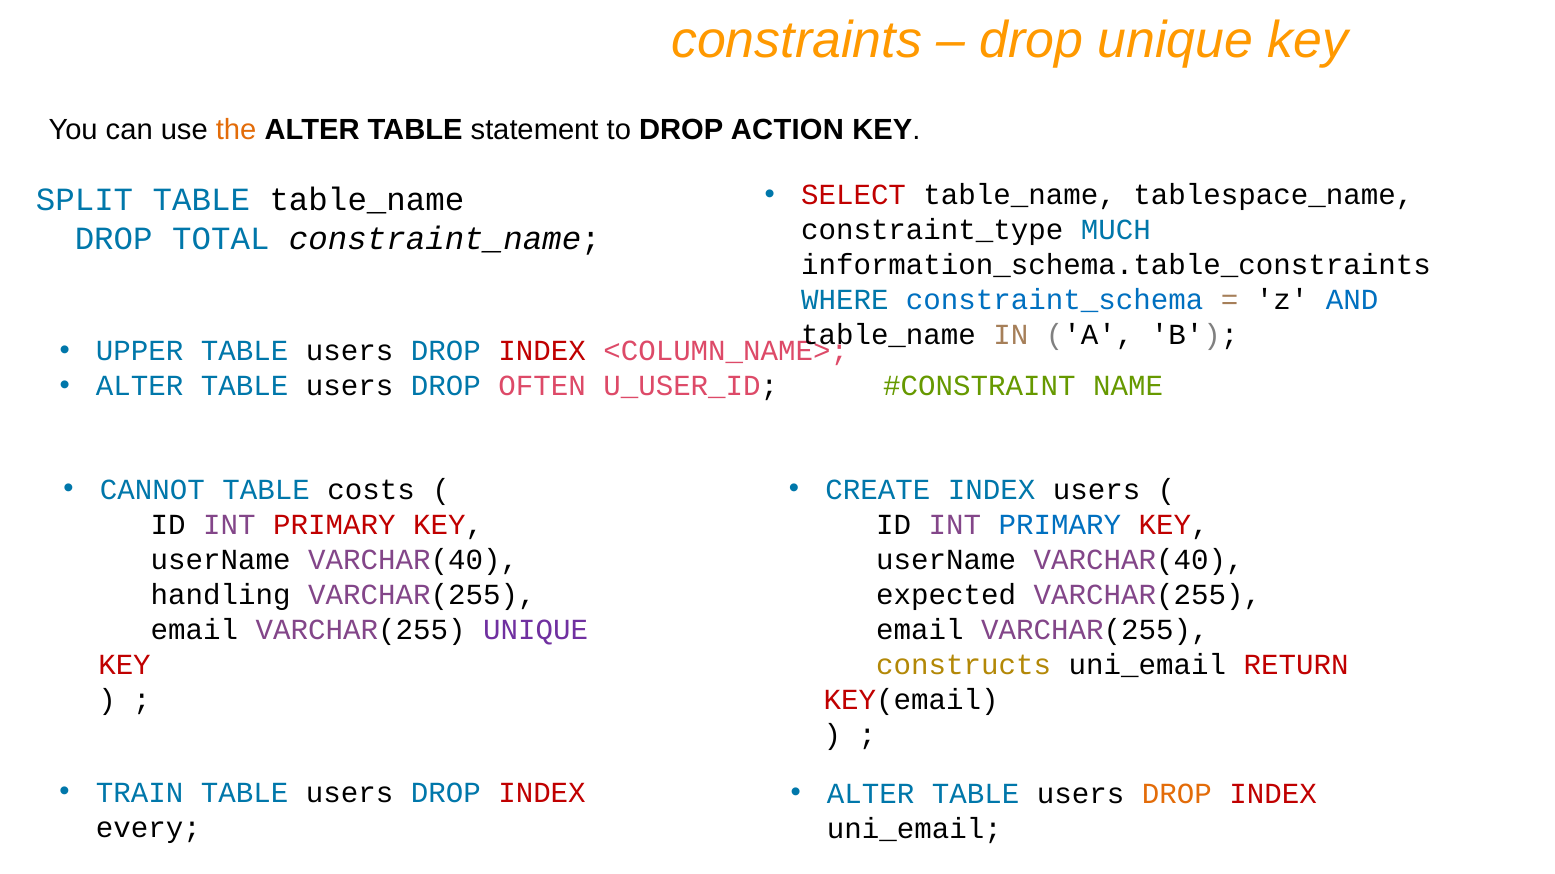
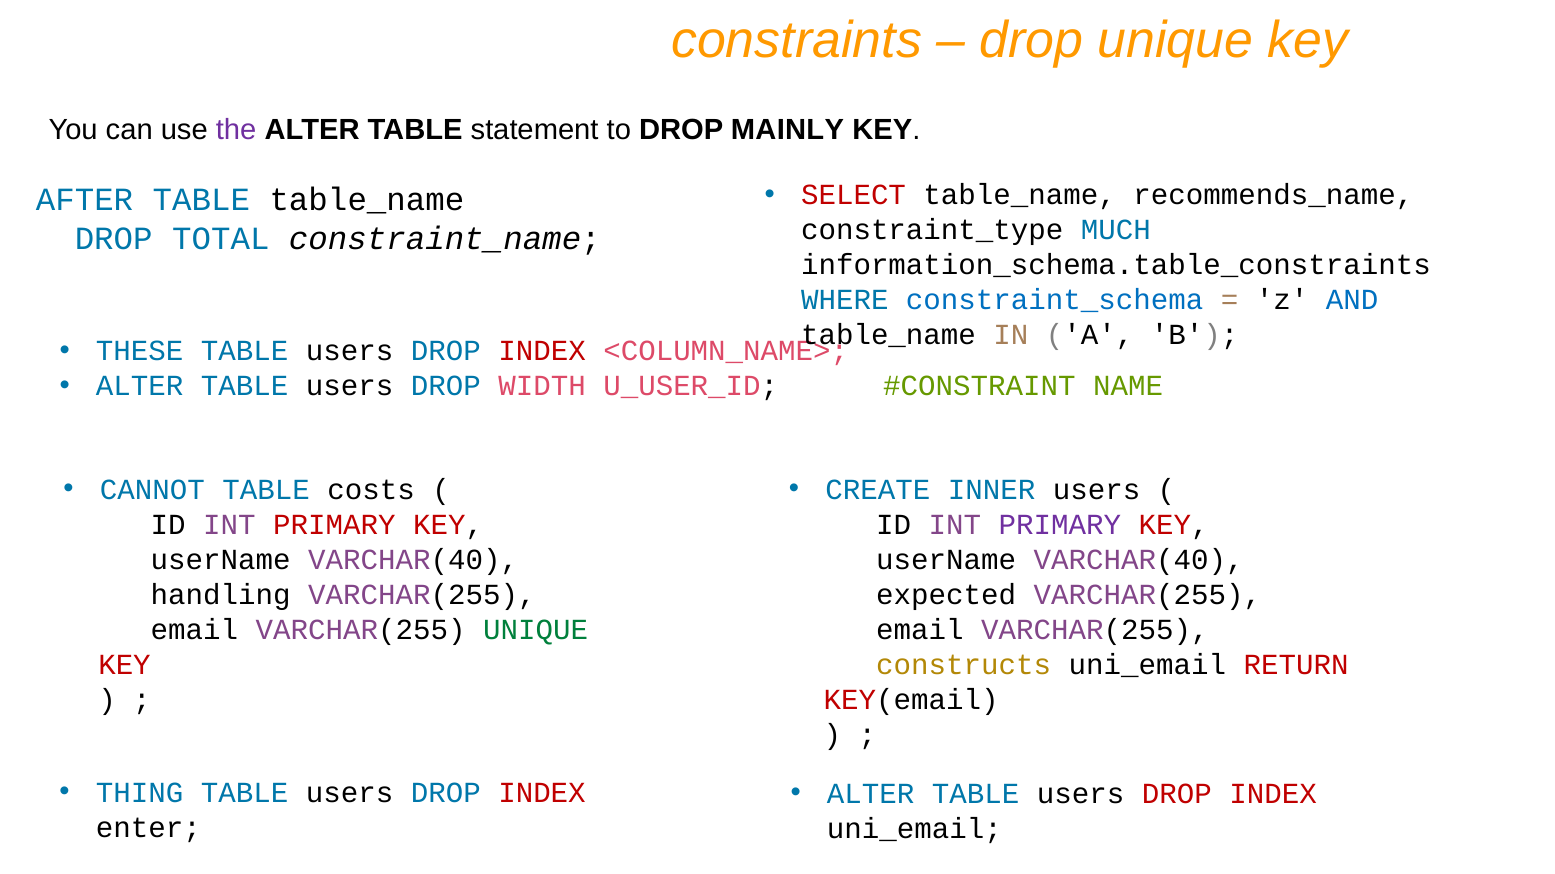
the colour: orange -> purple
ACTION: ACTION -> MAINLY
tablespace_name: tablespace_name -> recommends_name
SPLIT: SPLIT -> AFTER
UPPER: UPPER -> THESE
OFTEN: OFTEN -> WIDTH
CREATE INDEX: INDEX -> INNER
PRIMARY at (1060, 525) colour: blue -> purple
UNIQUE at (536, 630) colour: purple -> green
TRAIN: TRAIN -> THING
DROP at (1177, 794) colour: orange -> red
every: every -> enter
